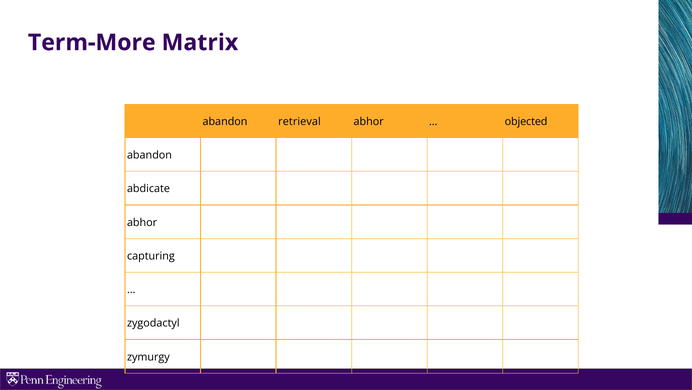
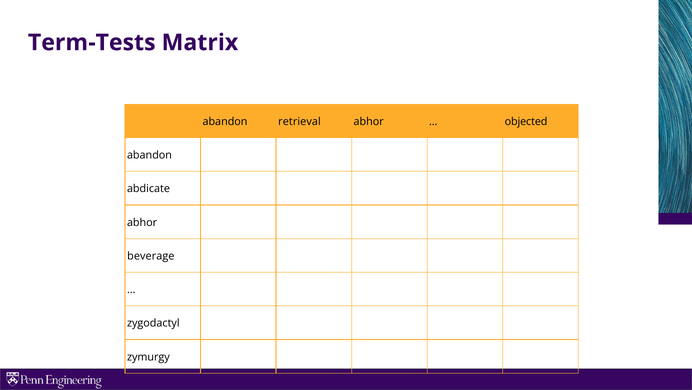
Term-More: Term-More -> Term-Tests
capturing: capturing -> beverage
